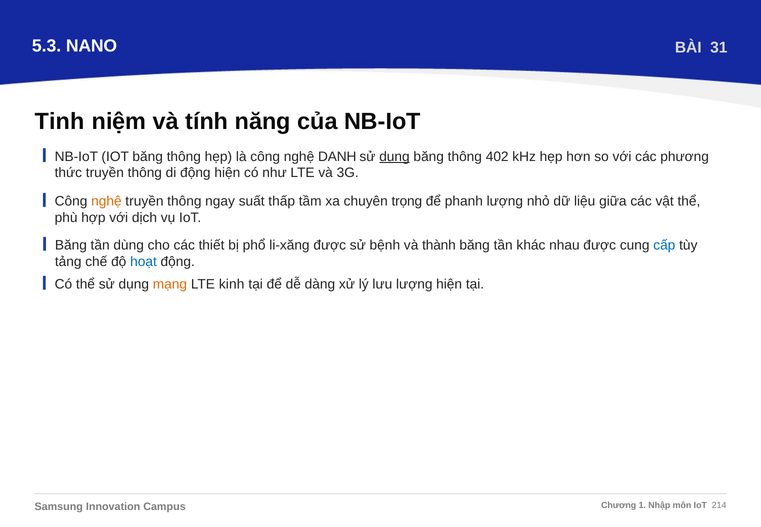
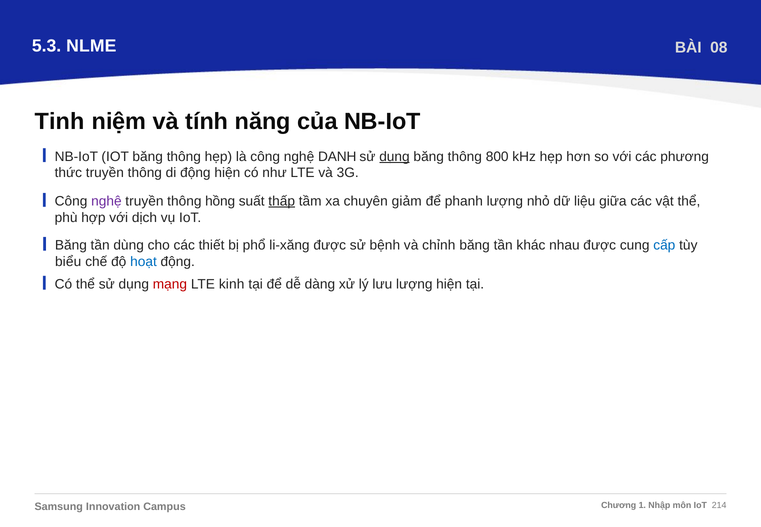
NANO: NANO -> NLME
31: 31 -> 08
402: 402 -> 800
nghệ at (106, 201) colour: orange -> purple
ngay: ngay -> hồng
thấp underline: none -> present
trọng: trọng -> giảm
thành: thành -> chỉnh
tảng: tảng -> biểu
mạng colour: orange -> red
